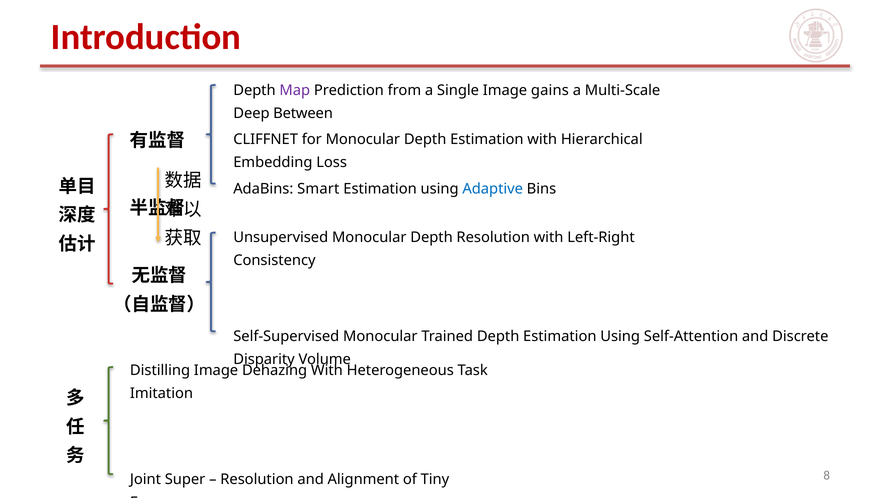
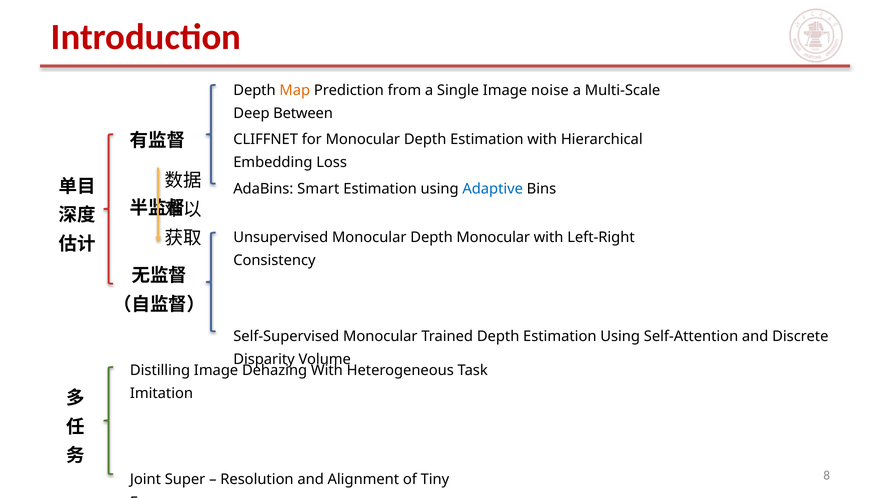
Map colour: purple -> orange
gains: gains -> noise
Depth Resolution: Resolution -> Monocular
